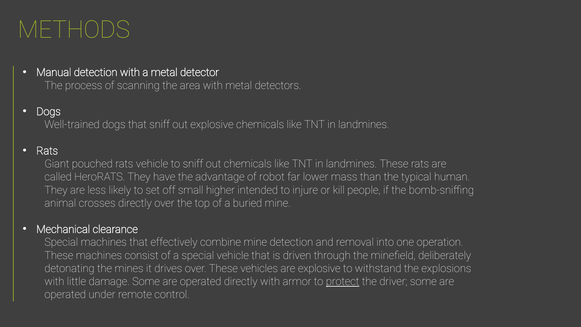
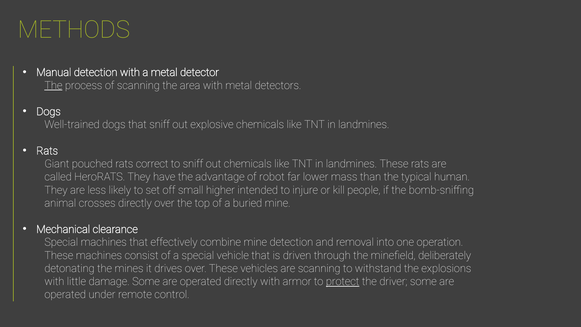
The at (53, 85) underline: none -> present
rats vehicle: vehicle -> correct
are explosive: explosive -> scanning
